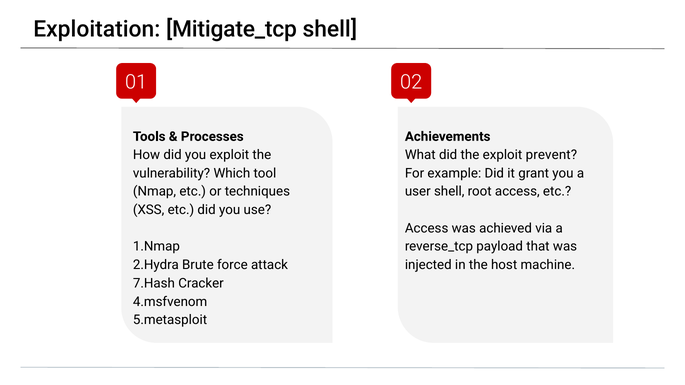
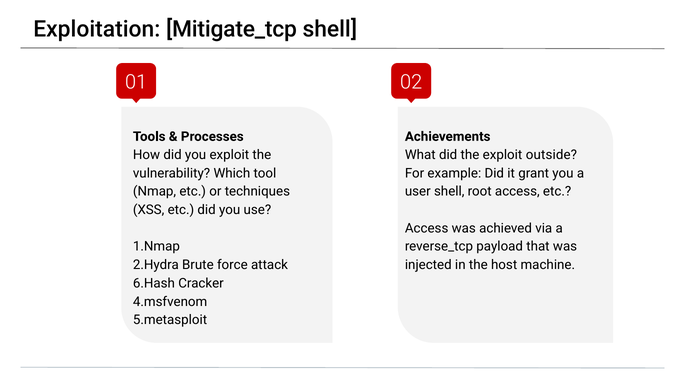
prevent: prevent -> outside
7.Hash: 7.Hash -> 6.Hash
